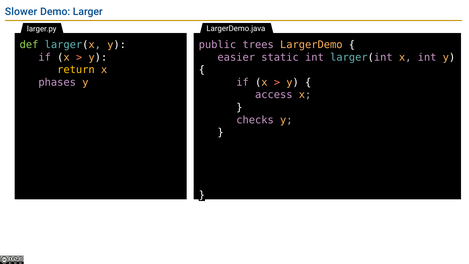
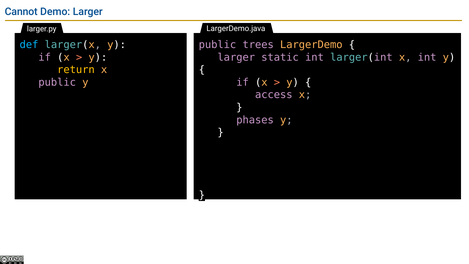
Slower: Slower -> Cannot
def colour: light green -> light blue
easier at (236, 57): easier -> larger
phases at (57, 82): phases -> public
checks: checks -> phases
